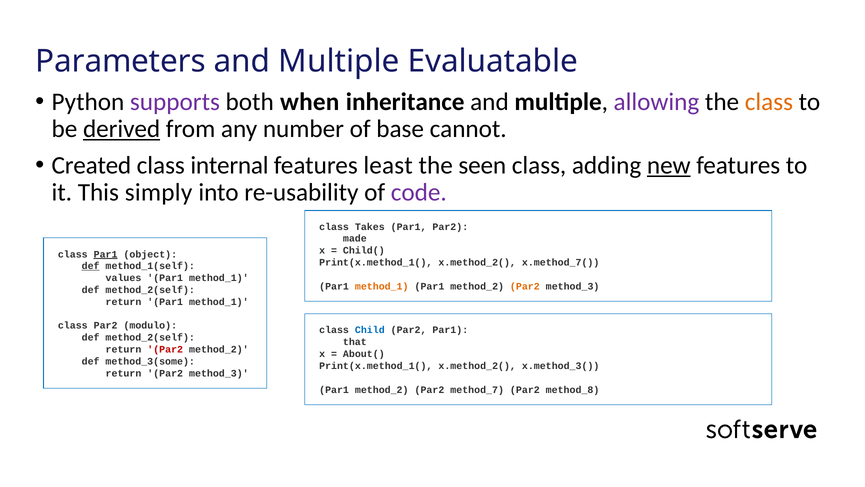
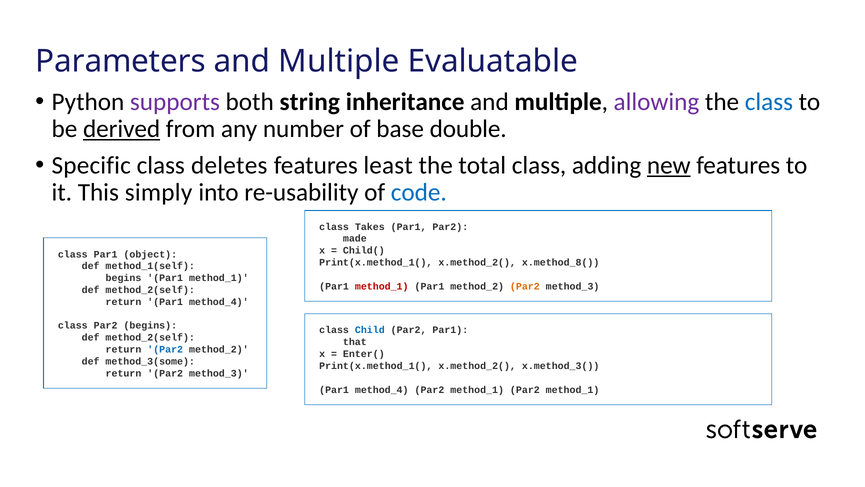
when: when -> string
class at (769, 102) colour: orange -> blue
cannot: cannot -> double
Created: Created -> Specific
internal: internal -> deletes
seen: seen -> total
code colour: purple -> blue
Par1 at (106, 254) underline: present -> none
x.method_7(: x.method_7( -> x.method_8(
def at (91, 266) underline: present -> none
values at (123, 278): values -> begins
method_1 at (382, 286) colour: orange -> red
return Par1 method_1: method_1 -> method_4
Par2 modulo: modulo -> begins
Par2 at (165, 349) colour: red -> blue
About(: About( -> Enter(
method_2 at (382, 389): method_2 -> method_4
method_7 at (477, 389): method_7 -> method_1
method_8 at (573, 389): method_8 -> method_1
